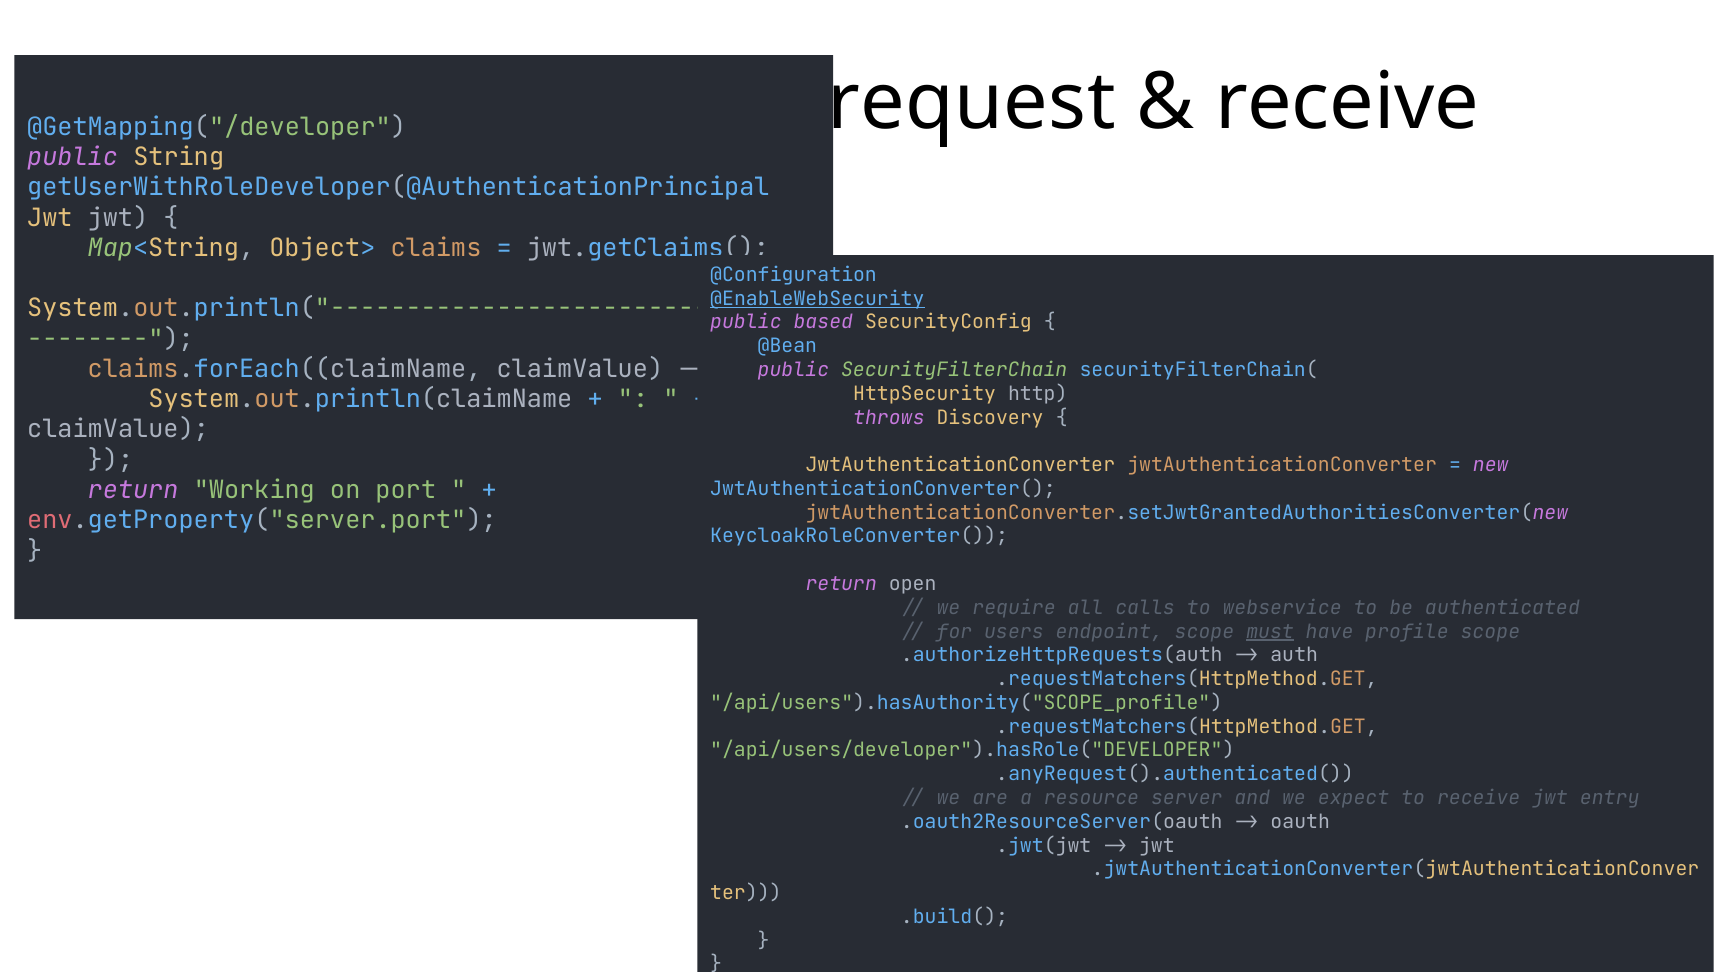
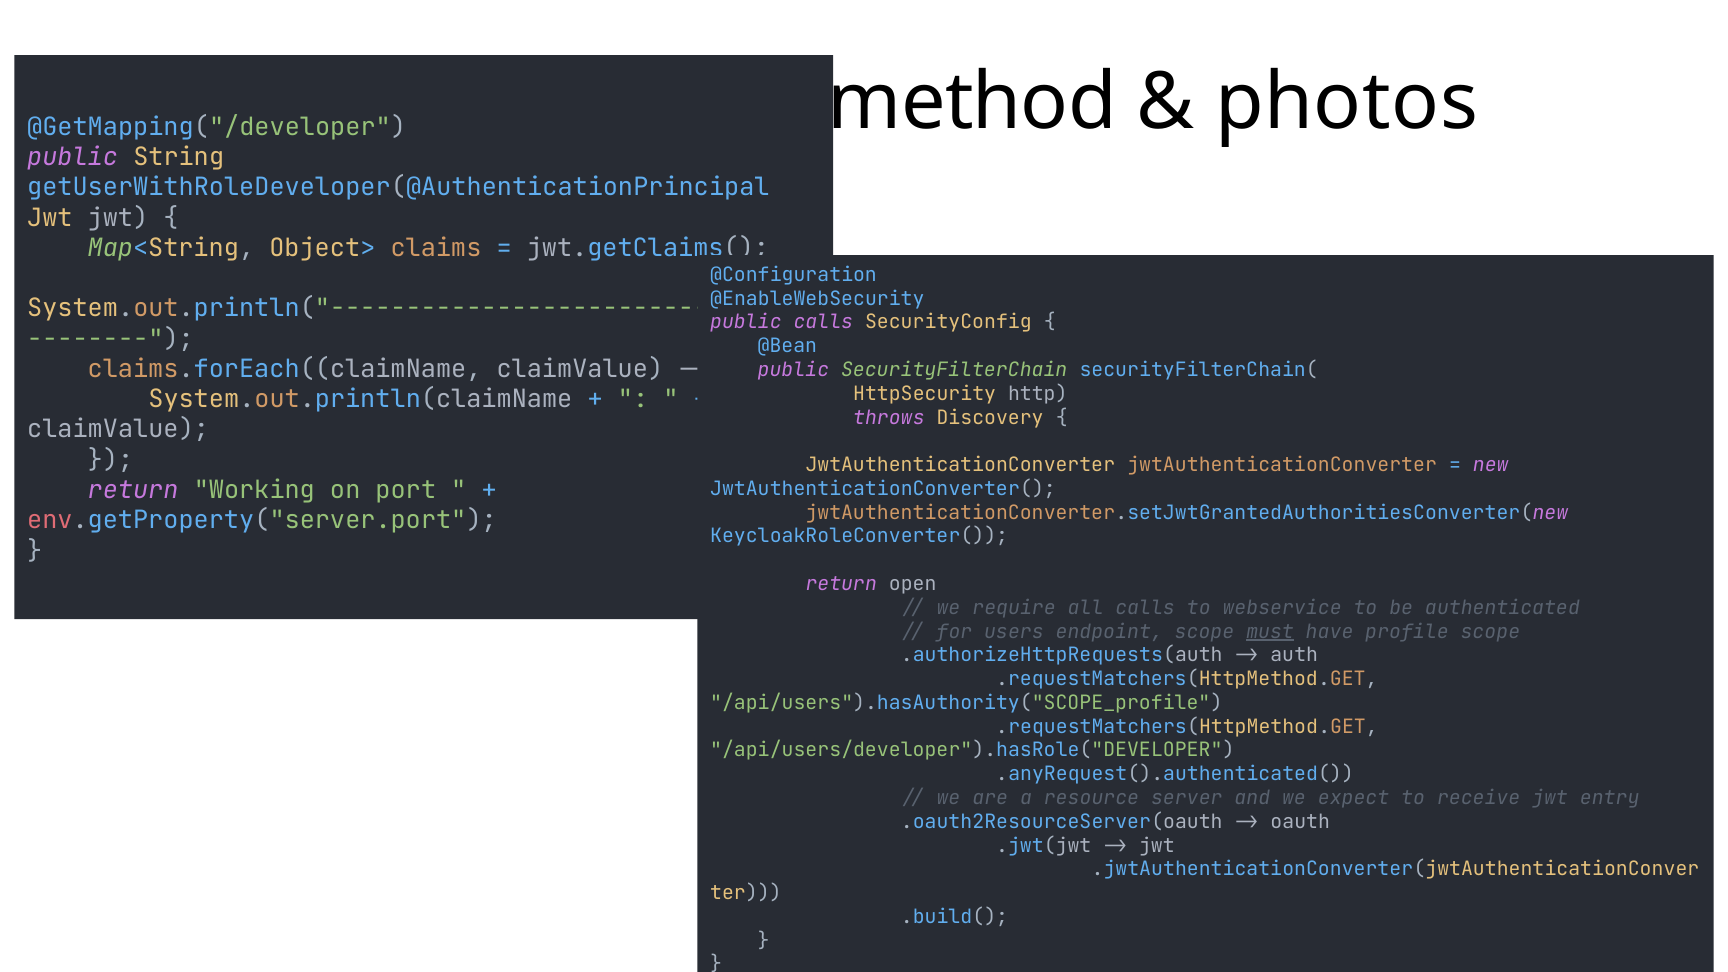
request: request -> method
receive at (1347, 102): receive -> photos
@EnableWebSecurity underline: present -> none
based at (823, 322): based -> calls
